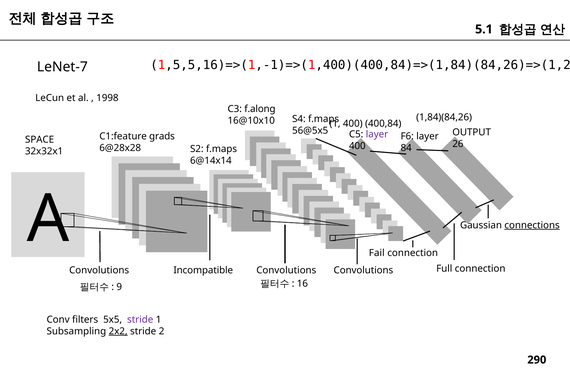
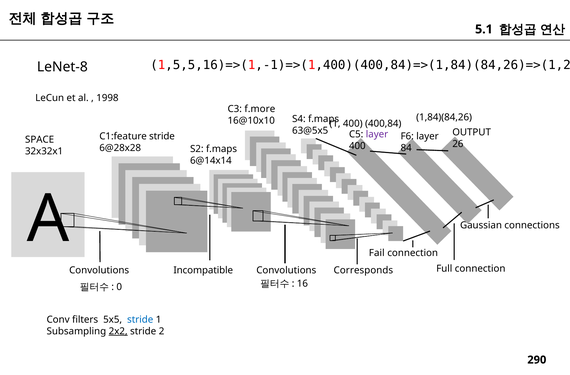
LeNet-7: LeNet-7 -> LeNet-8
f.along: f.along -> f.more
56@5x5: 56@5x5 -> 63@5x5
C1:feature grads: grads -> stride
connections underline: present -> none
Convolutions Convolutions: Convolutions -> Corresponds
9: 9 -> 0
stride at (140, 319) colour: purple -> blue
